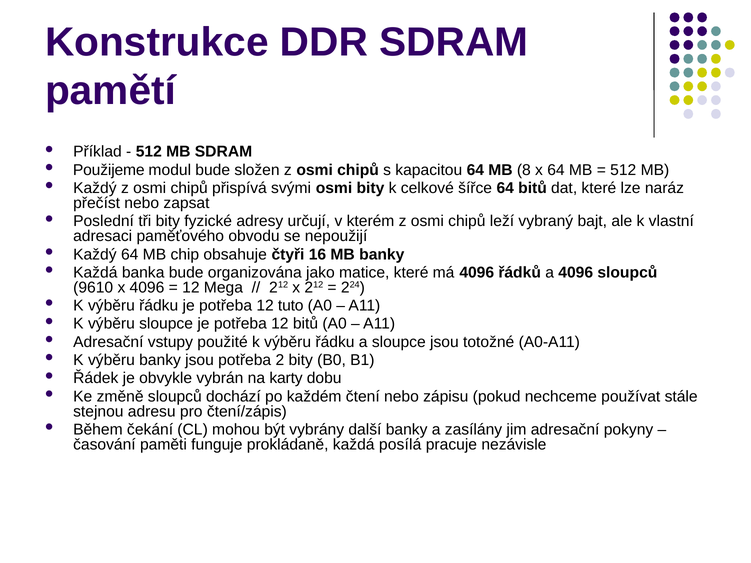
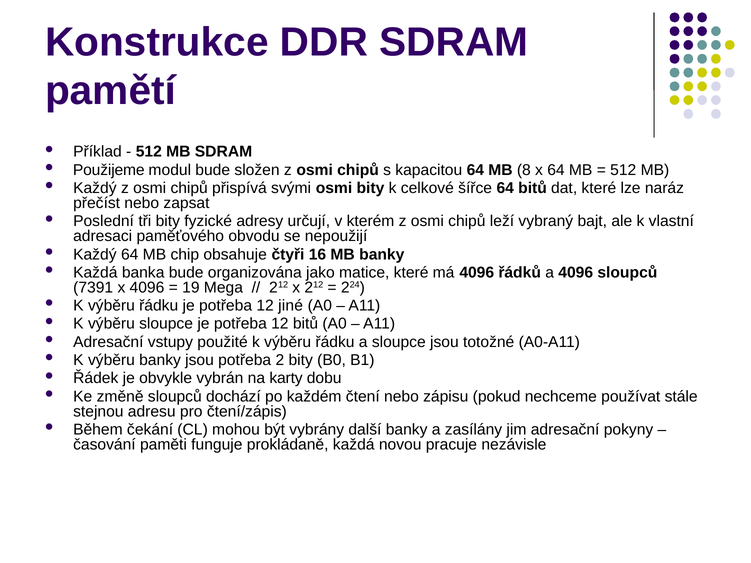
9610: 9610 -> 7391
12 at (191, 288): 12 -> 19
tuto: tuto -> jiné
posílá: posílá -> novou
